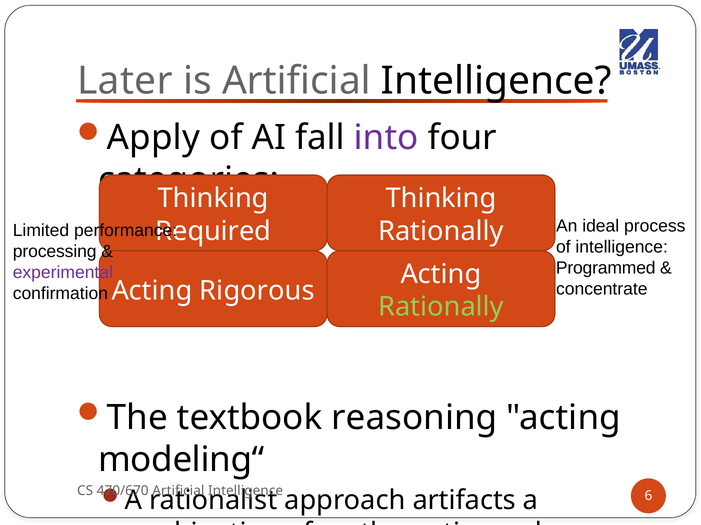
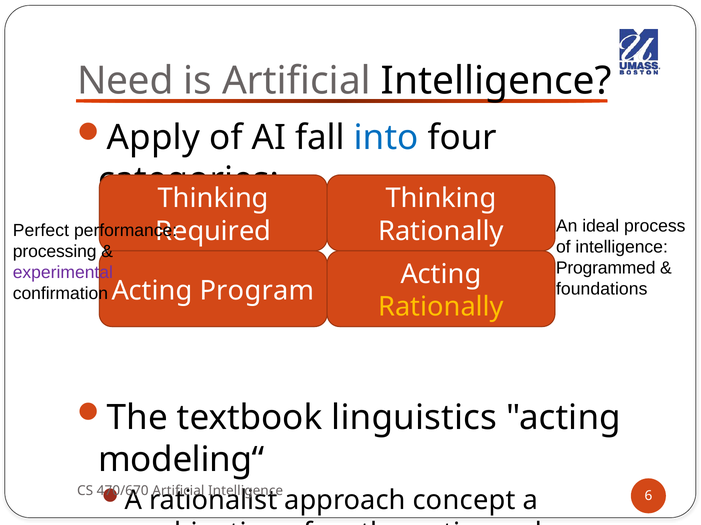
Later: Later -> Need
into colour: purple -> blue
Limited: Limited -> Perfect
concentrate: concentrate -> foundations
Rigorous: Rigorous -> Program
Rationally at (441, 307) colour: light green -> yellow
reasoning: reasoning -> linguistics
artifacts: artifacts -> concept
